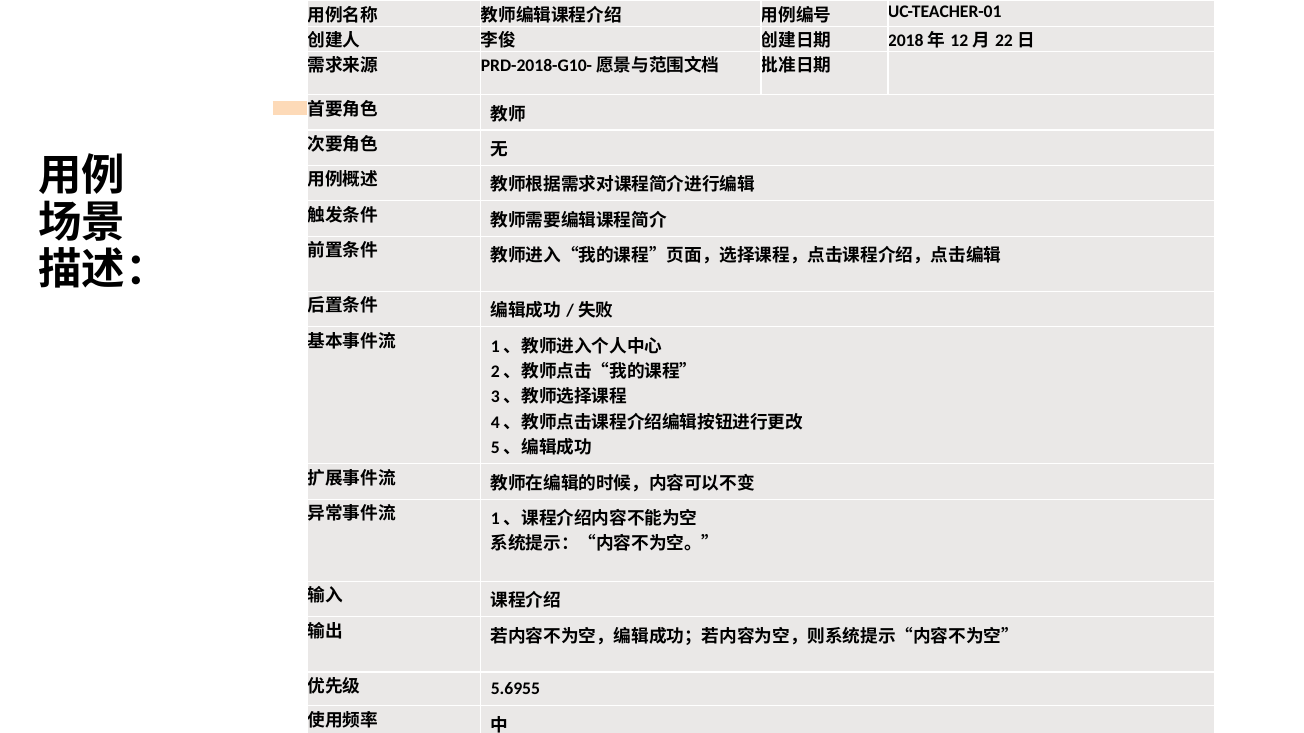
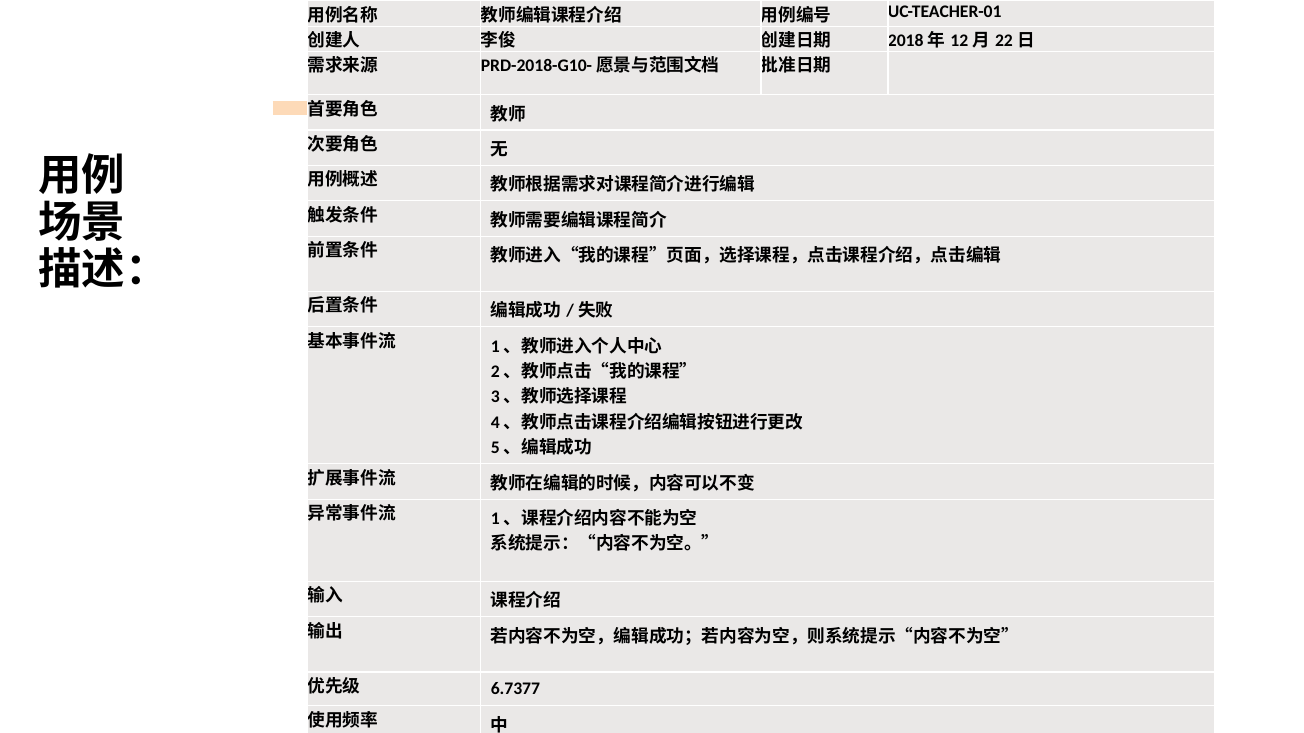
5.6955: 5.6955 -> 6.7377
